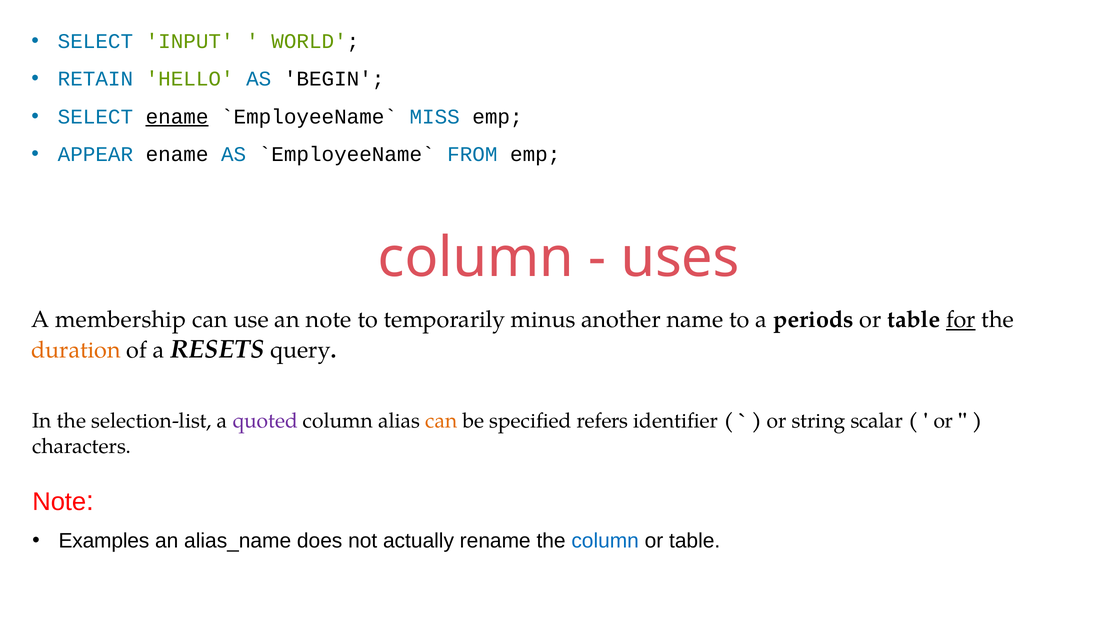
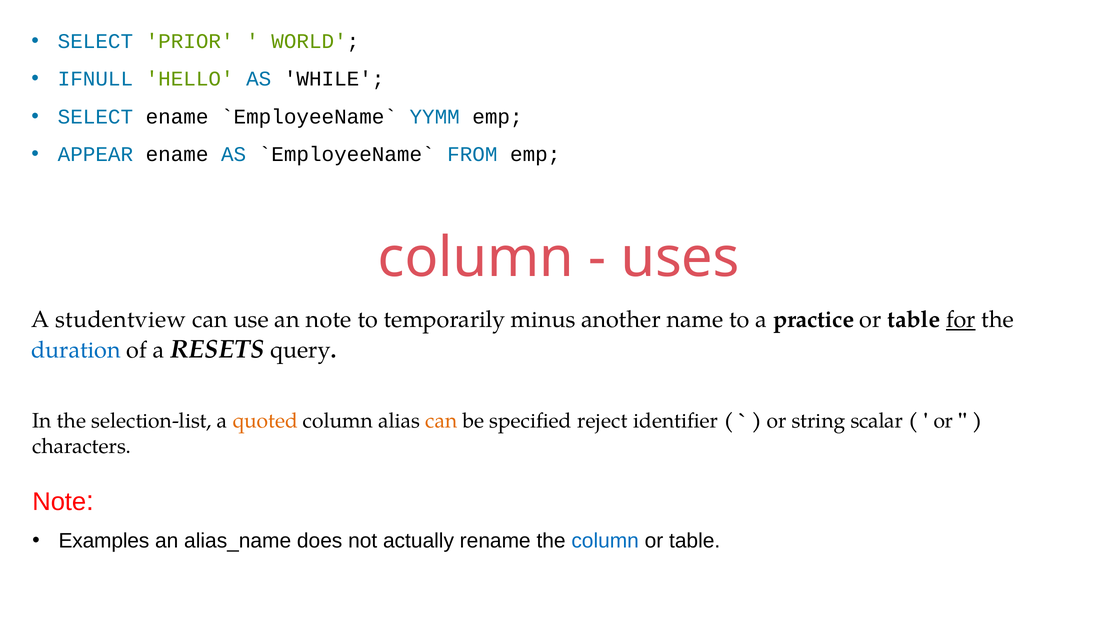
INPUT: INPUT -> PRIOR
RETAIN: RETAIN -> IFNULL
BEGIN: BEGIN -> WHILE
ename at (177, 117) underline: present -> none
MISS: MISS -> YYMM
membership: membership -> studentview
periods: periods -> practice
duration colour: orange -> blue
quoted colour: purple -> orange
refers: refers -> reject
